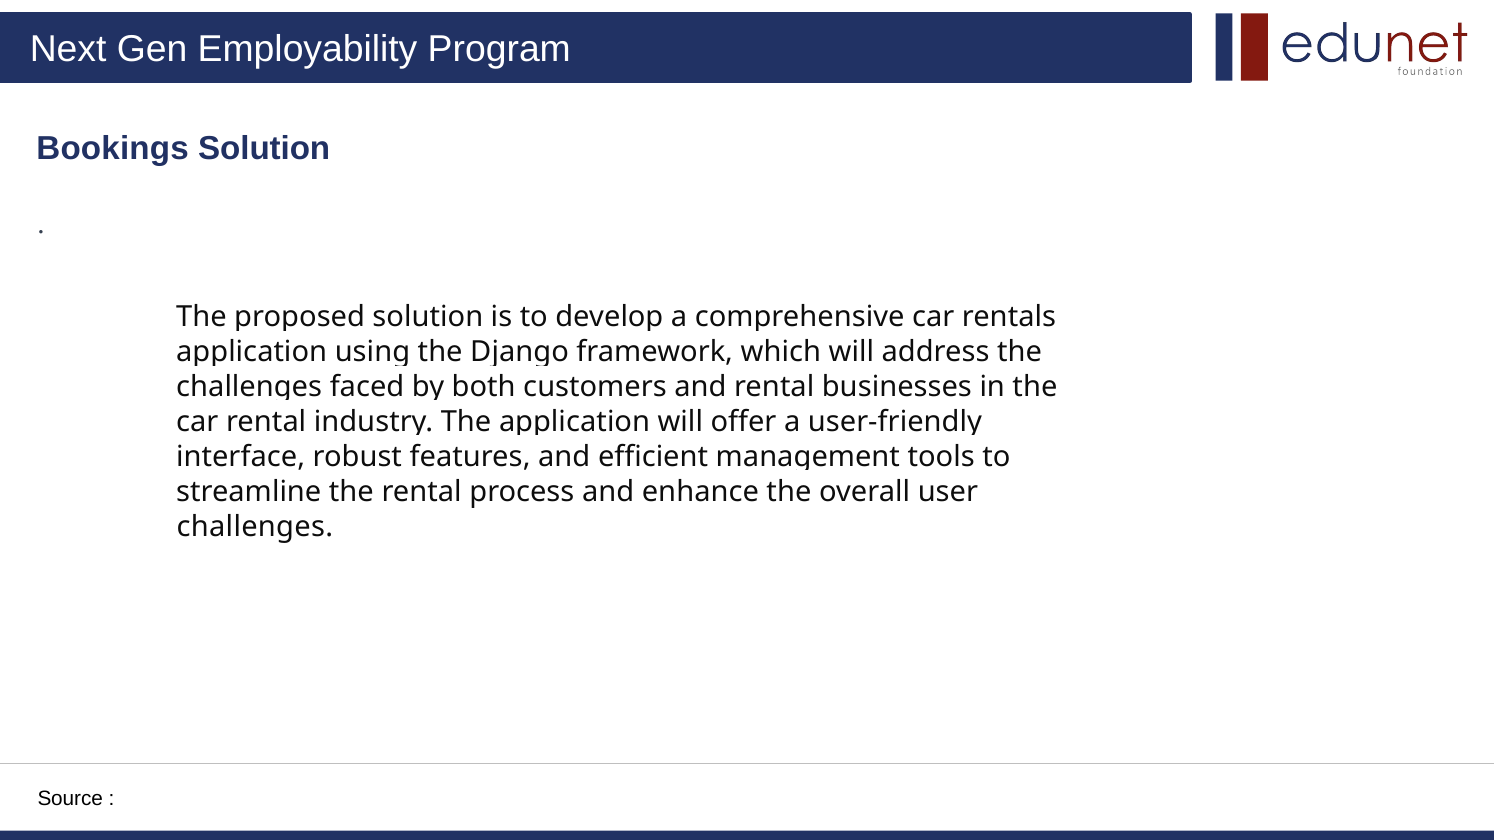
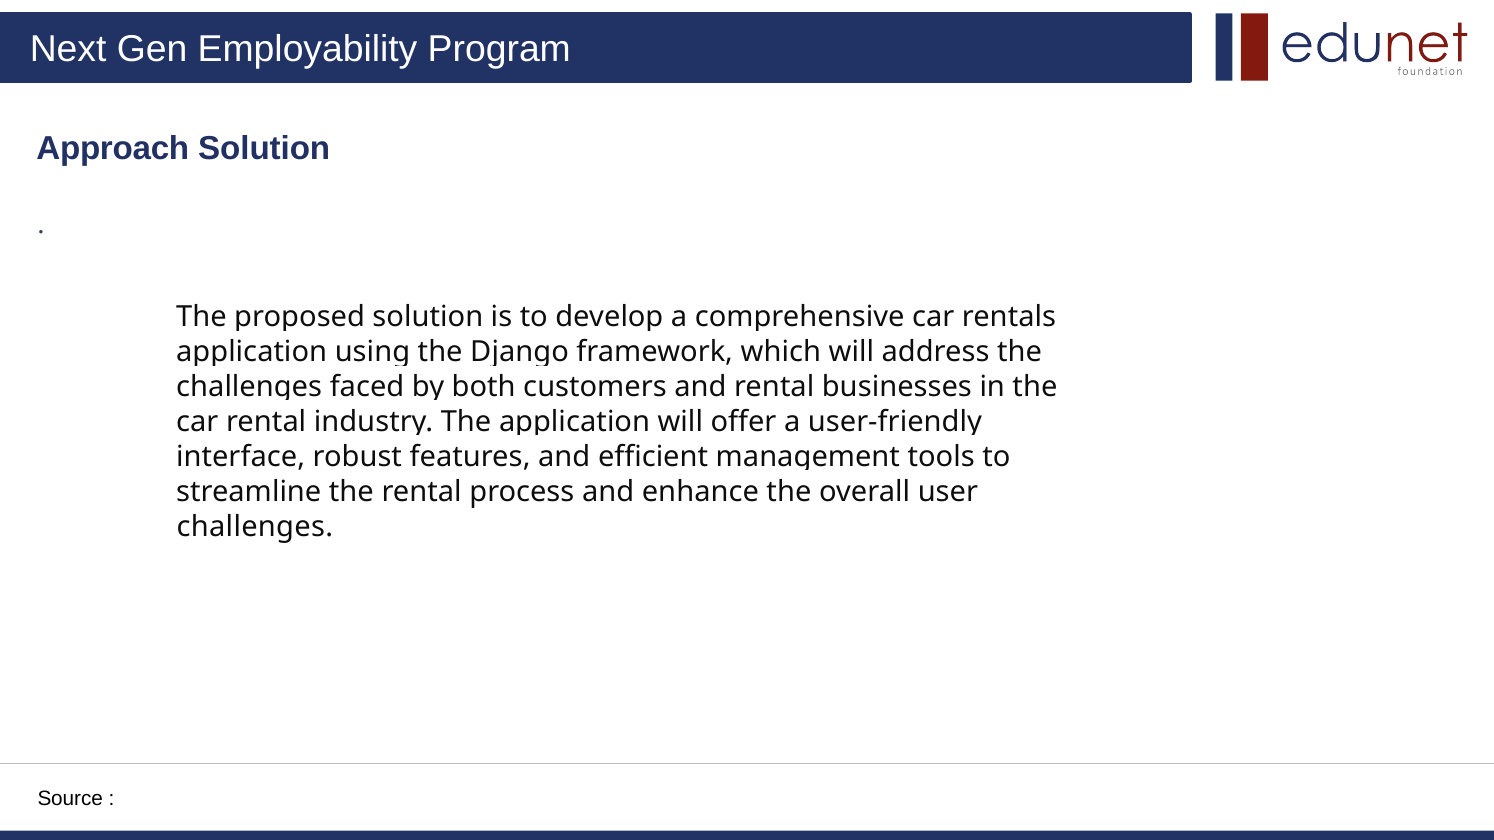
Bookings: Bookings -> Approach
